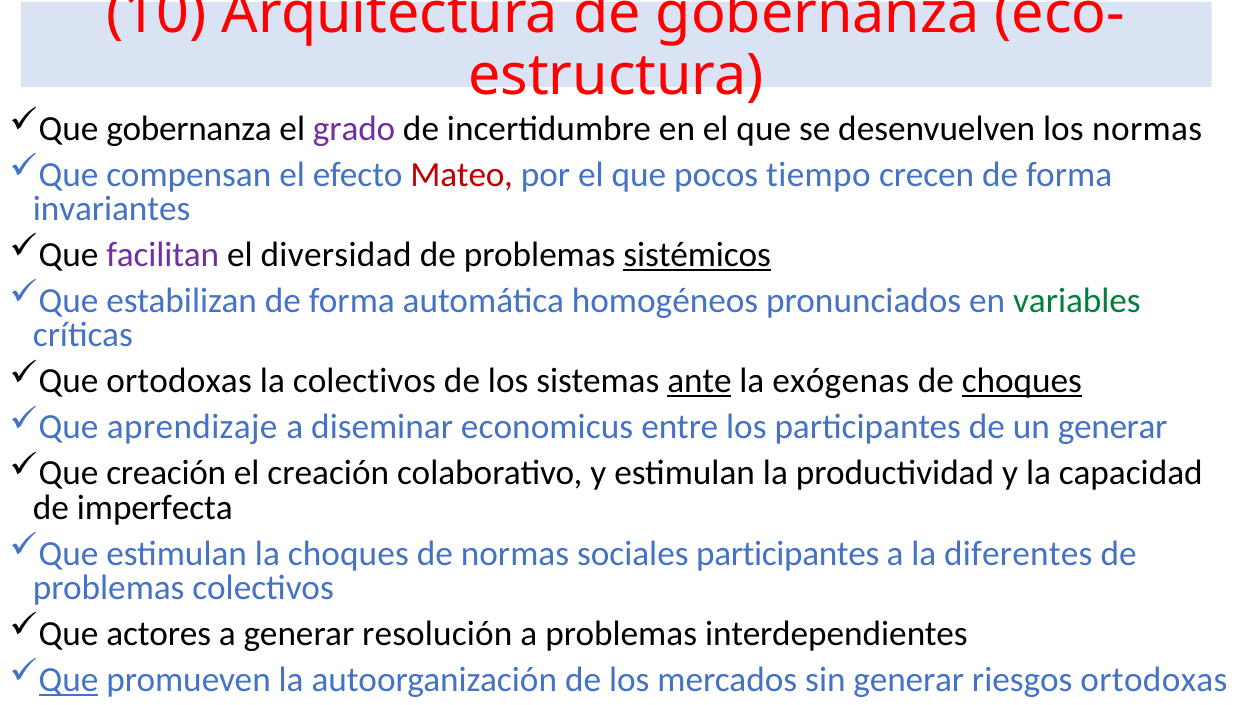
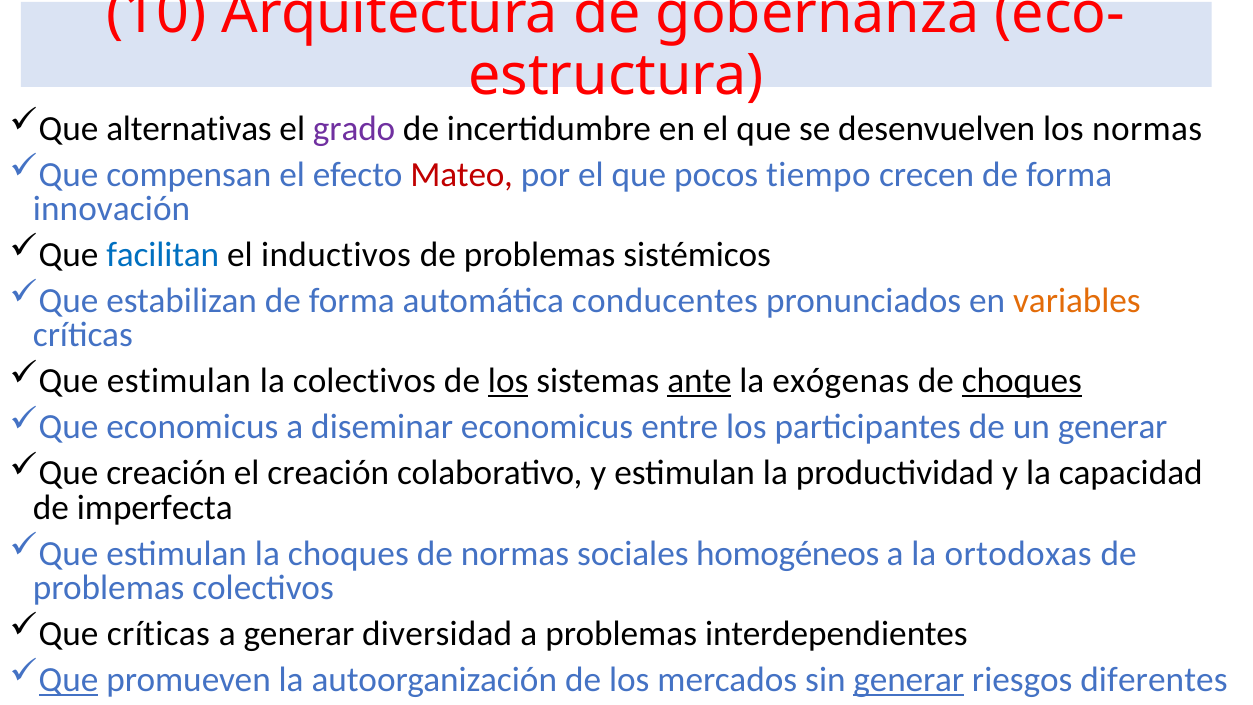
Que gobernanza: gobernanza -> alternativas
invariantes: invariantes -> innovación
facilitan colour: purple -> blue
diversidad: diversidad -> inductivos
sistémicos underline: present -> none
homogéneos: homogéneos -> conducentes
variables colour: green -> orange
ortodoxas at (179, 381): ortodoxas -> estimulan
los at (508, 381) underline: none -> present
Que aprendizaje: aprendizaje -> economicus
sociales participantes: participantes -> homogéneos
diferentes: diferentes -> ortodoxas
Que actores: actores -> críticas
resolución: resolución -> diversidad
generar at (909, 680) underline: none -> present
riesgos ortodoxas: ortodoxas -> diferentes
